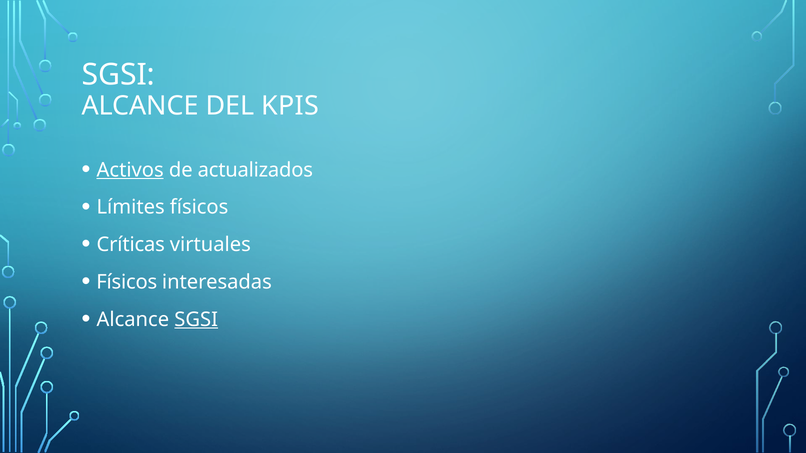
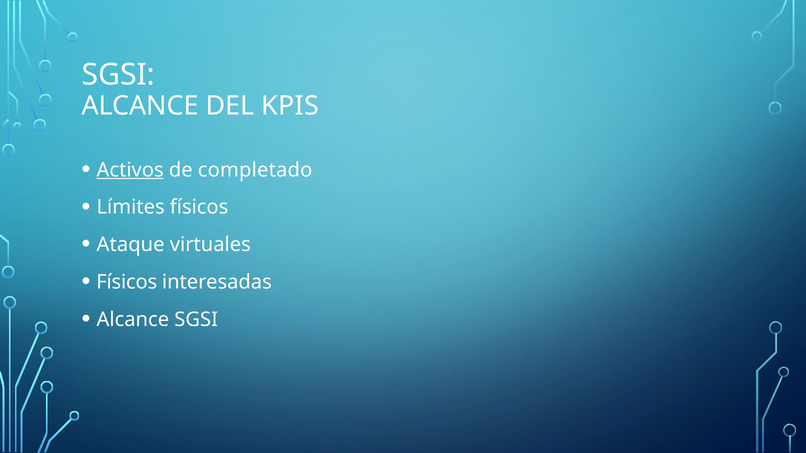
actualizados: actualizados -> completado
Críticas: Críticas -> Ataque
SGSI at (196, 320) underline: present -> none
